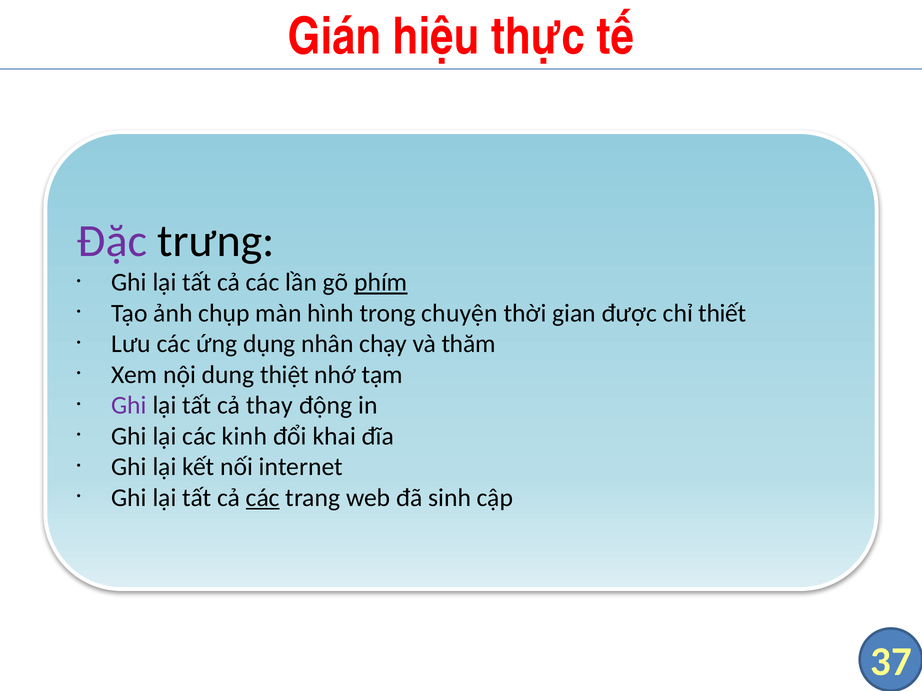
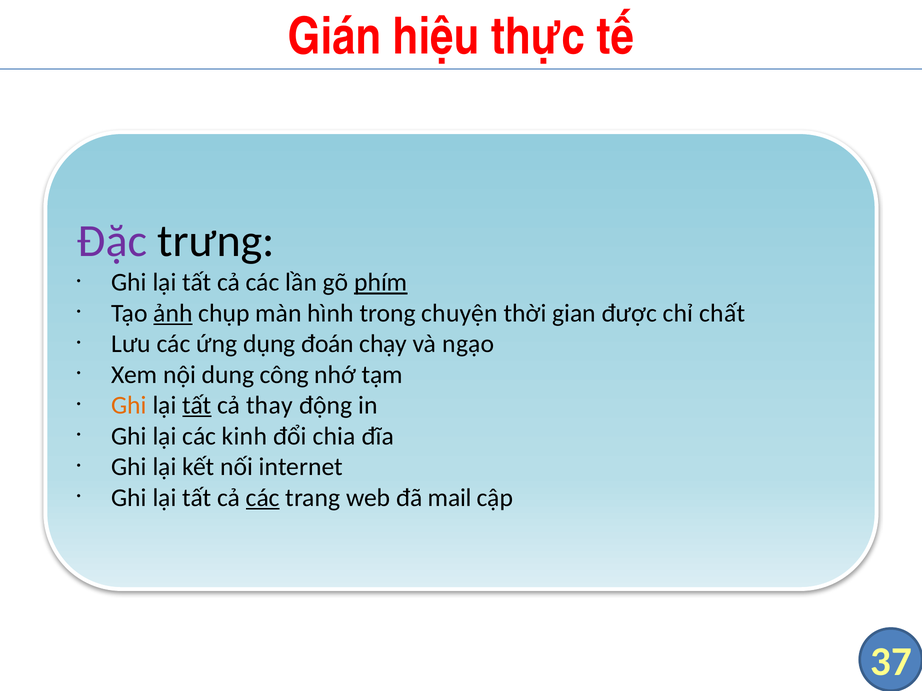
ảnh underline: none -> present
thiết: thiết -> chất
nhân: nhân -> đoán
thăm: thăm -> ngạo
thiệt: thiệt -> công
Ghi at (129, 406) colour: purple -> orange
tất at (197, 406) underline: none -> present
khai: khai -> chia
sinh: sinh -> mail
